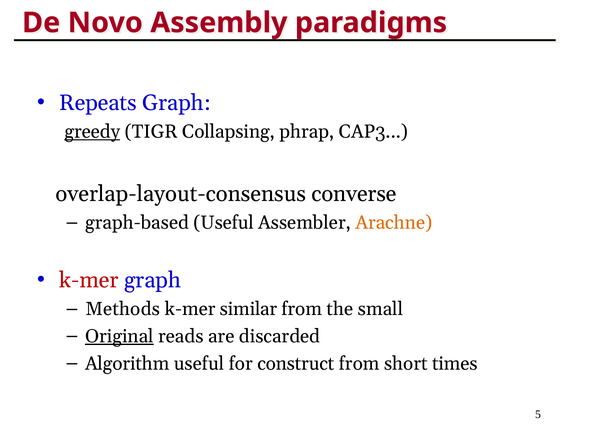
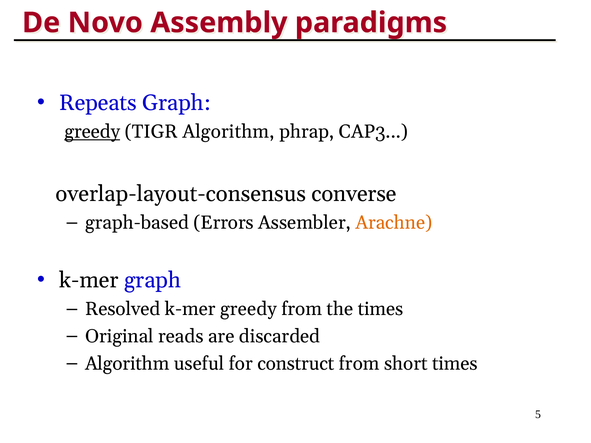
TIGR Collapsing: Collapsing -> Algorithm
graph-based Useful: Useful -> Errors
k-mer at (89, 280) colour: red -> black
Methods: Methods -> Resolved
k-mer similar: similar -> greedy
the small: small -> times
Original underline: present -> none
